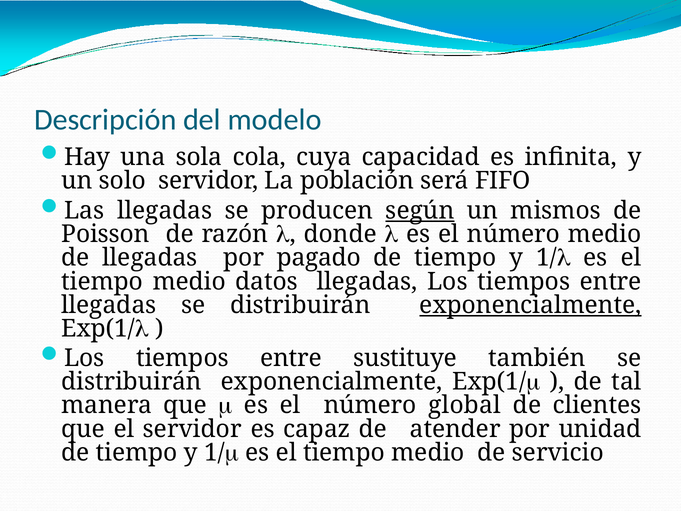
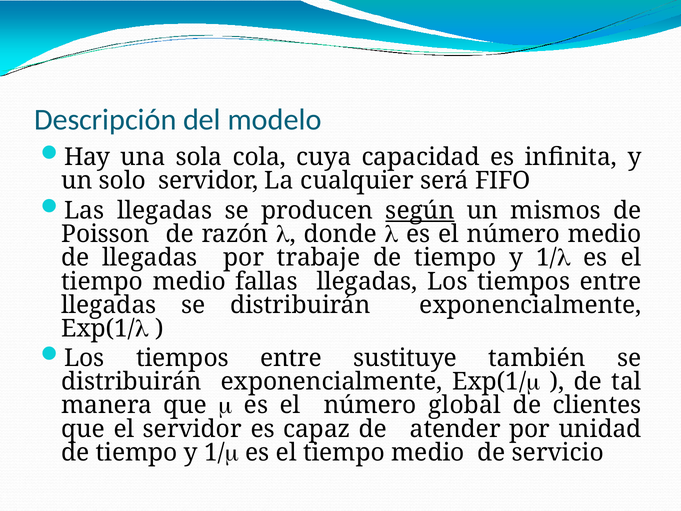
población: población -> cualquier
pagado: pagado -> trabaje
datos: datos -> fallas
exponencialmente at (530, 305) underline: present -> none
